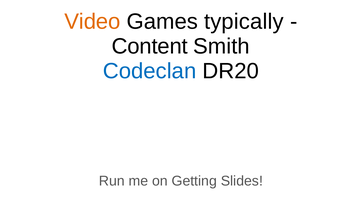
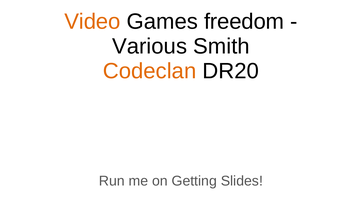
typically: typically -> freedom
Content: Content -> Various
Codeclan colour: blue -> orange
